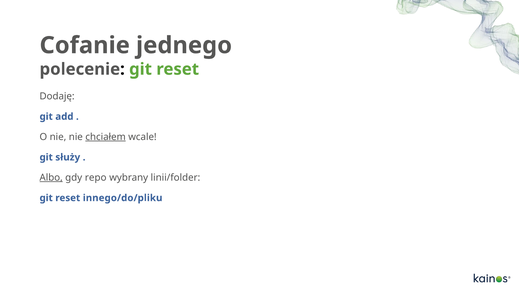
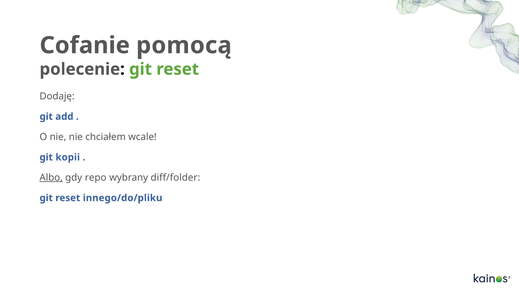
jednego: jednego -> pomocą
chciałem underline: present -> none
służy: służy -> kopii
linii/folder: linii/folder -> diff/folder
